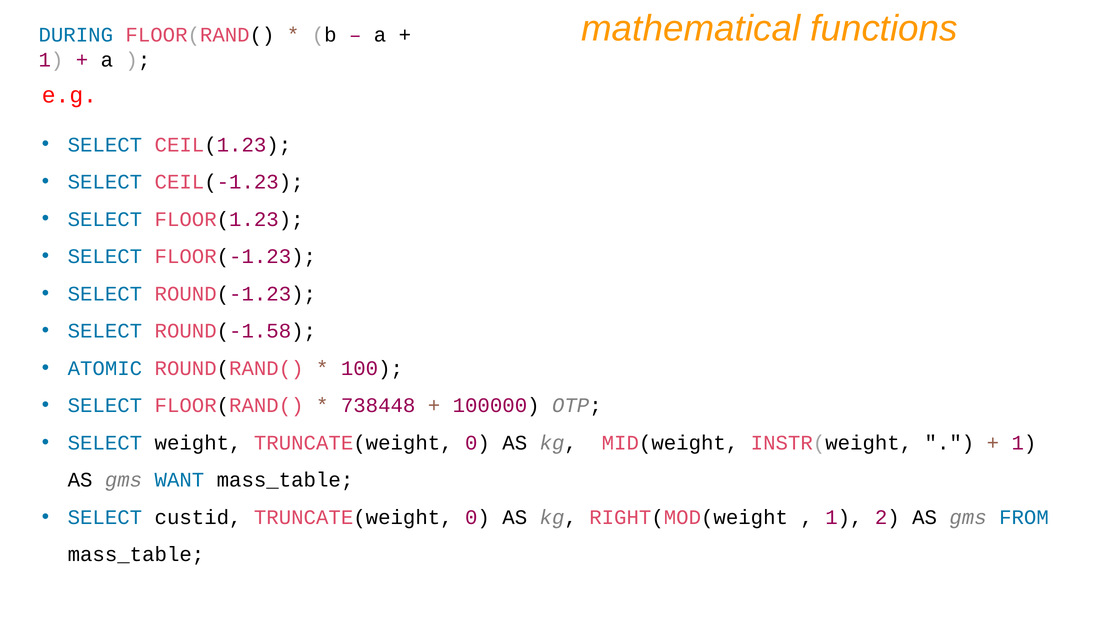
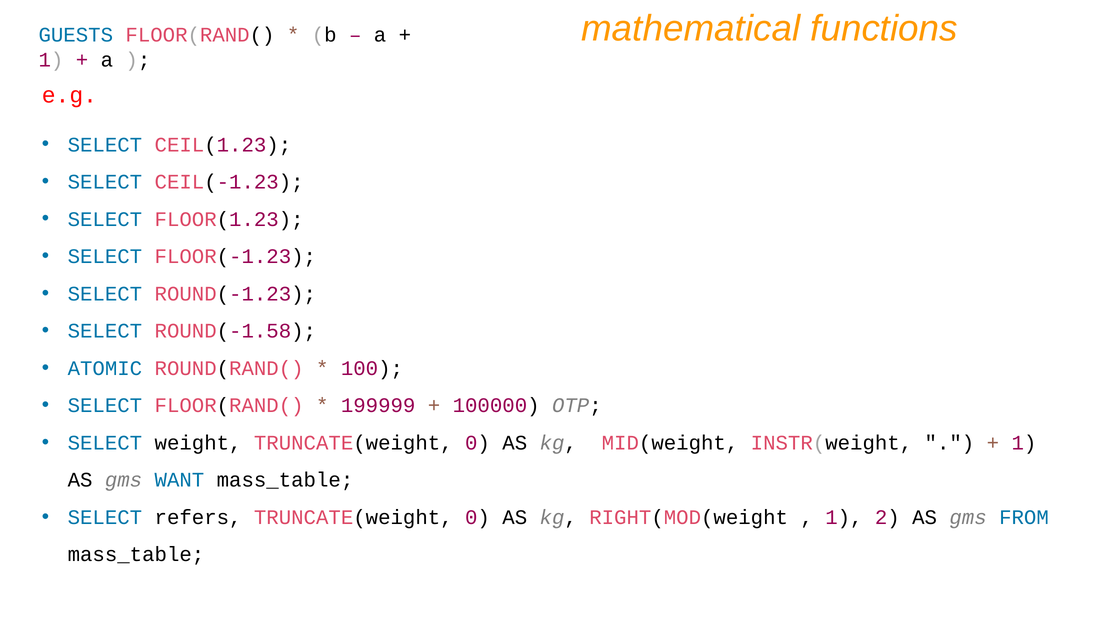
DURING: DURING -> GUESTS
738448: 738448 -> 199999
custid: custid -> refers
